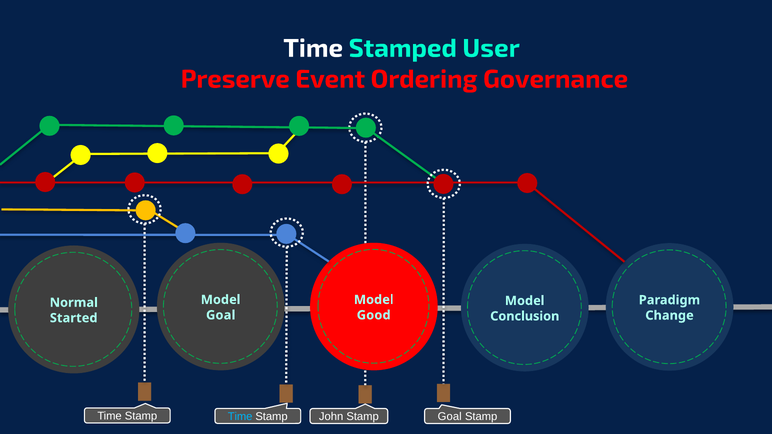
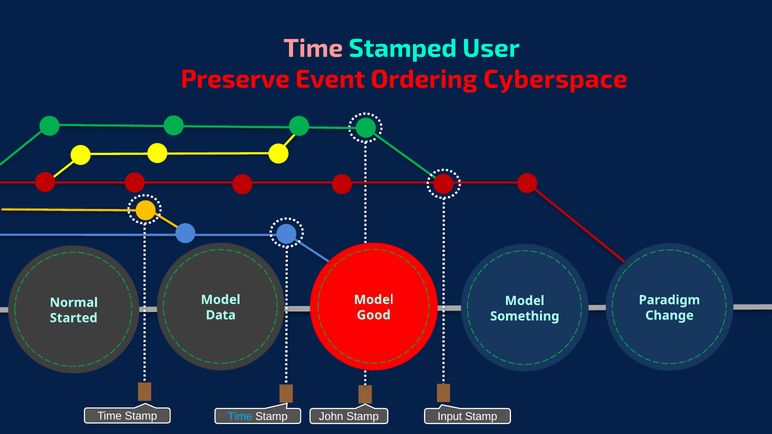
Time at (313, 48) colour: white -> pink
Governance: Governance -> Cyberspace
Goal at (221, 315): Goal -> Data
Conclusion: Conclusion -> Something
Stamp Goal: Goal -> Input
